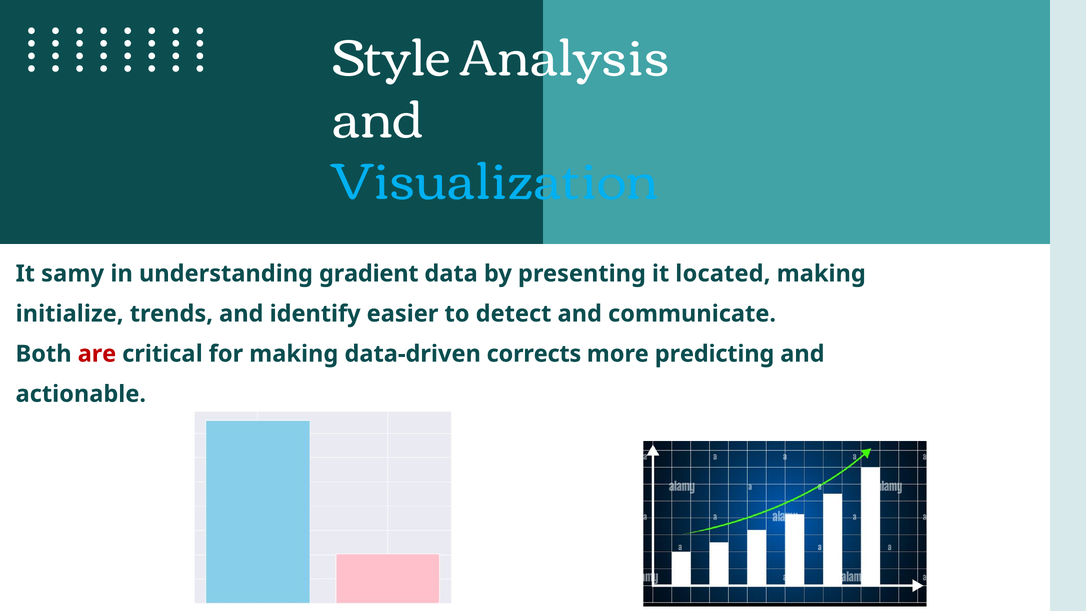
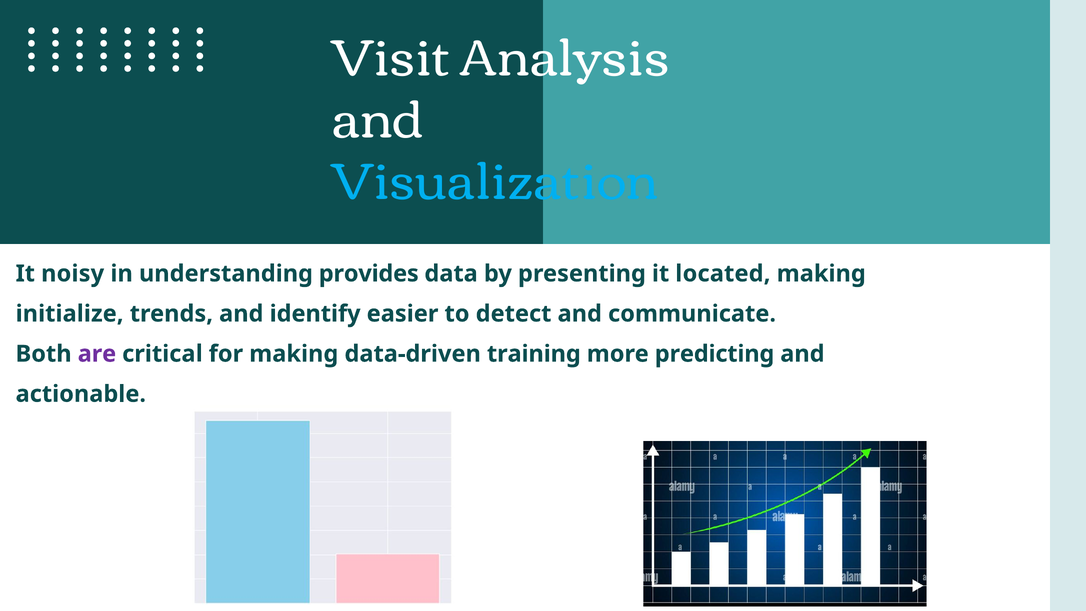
Style: Style -> Visit
samy: samy -> noisy
gradient: gradient -> provides
are colour: red -> purple
corrects: corrects -> training
